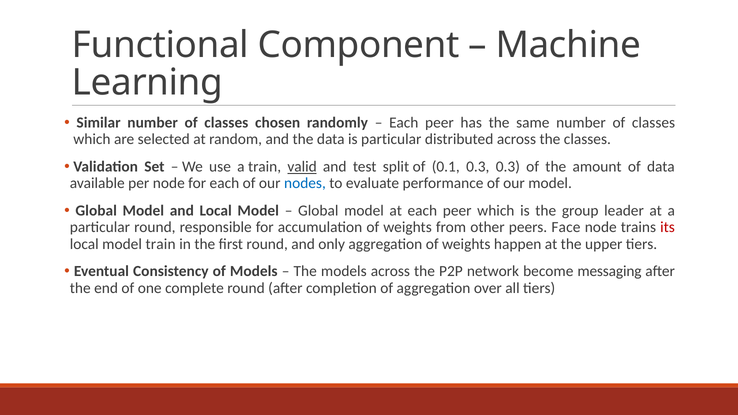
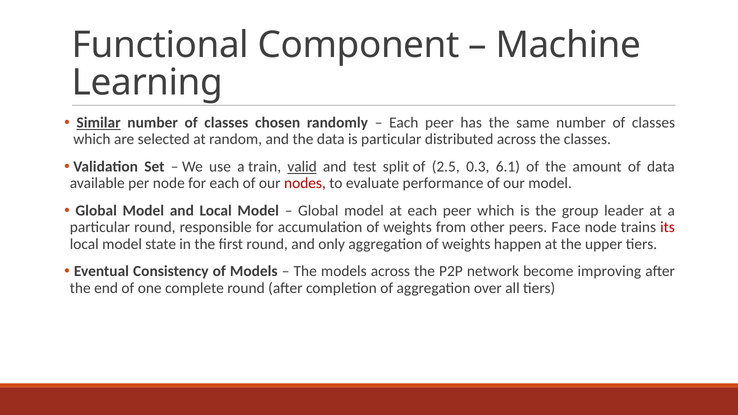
Similar underline: none -> present
0.1: 0.1 -> 2.5
0.3 0.3: 0.3 -> 6.1
nodes colour: blue -> red
model train: train -> state
messaging: messaging -> improving
